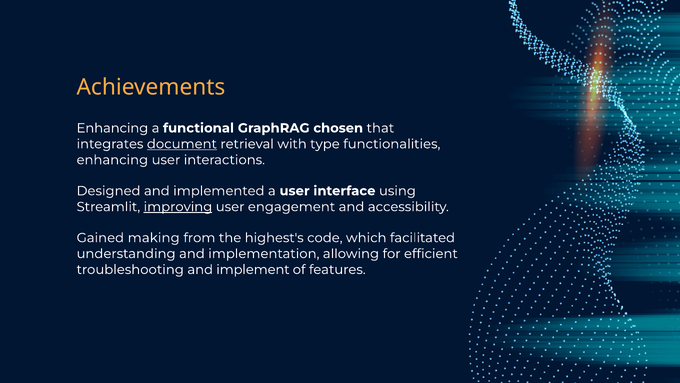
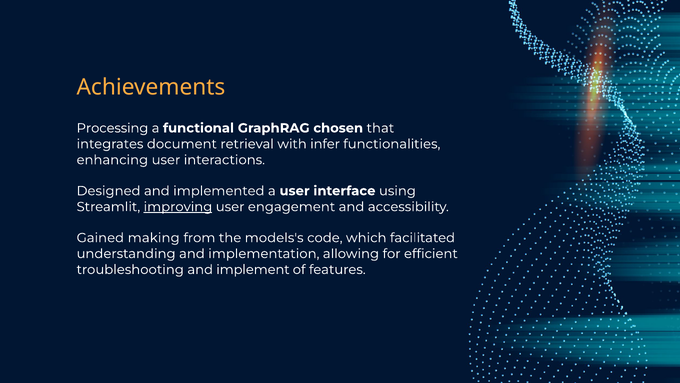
Enhancing at (112, 128): Enhancing -> Processing
document underline: present -> none
type: type -> infer
highest's: highest's -> models's
